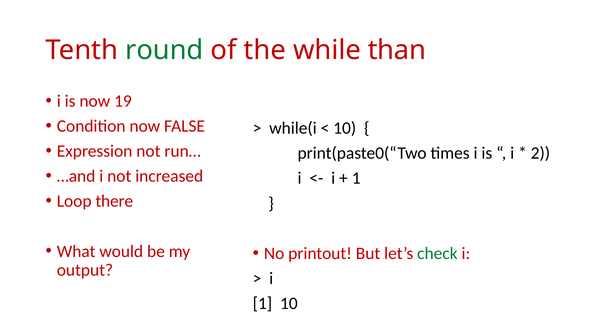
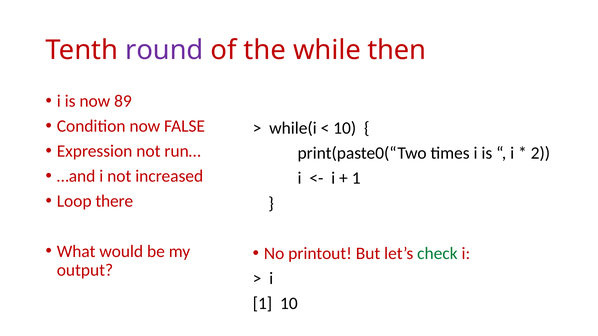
round colour: green -> purple
than: than -> then
19: 19 -> 89
